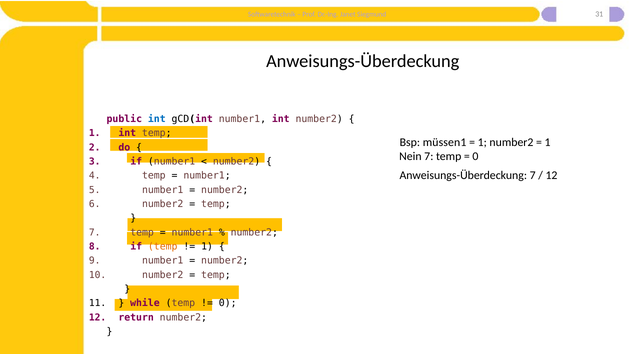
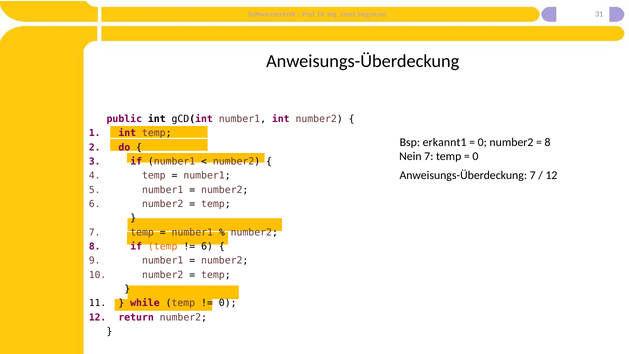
int at (157, 119) colour: blue -> black
müssen1: müssen1 -> erkannt1
1 at (482, 142): 1 -> 0
1 at (548, 142): 1 -> 8
1 at (207, 246): 1 -> 6
